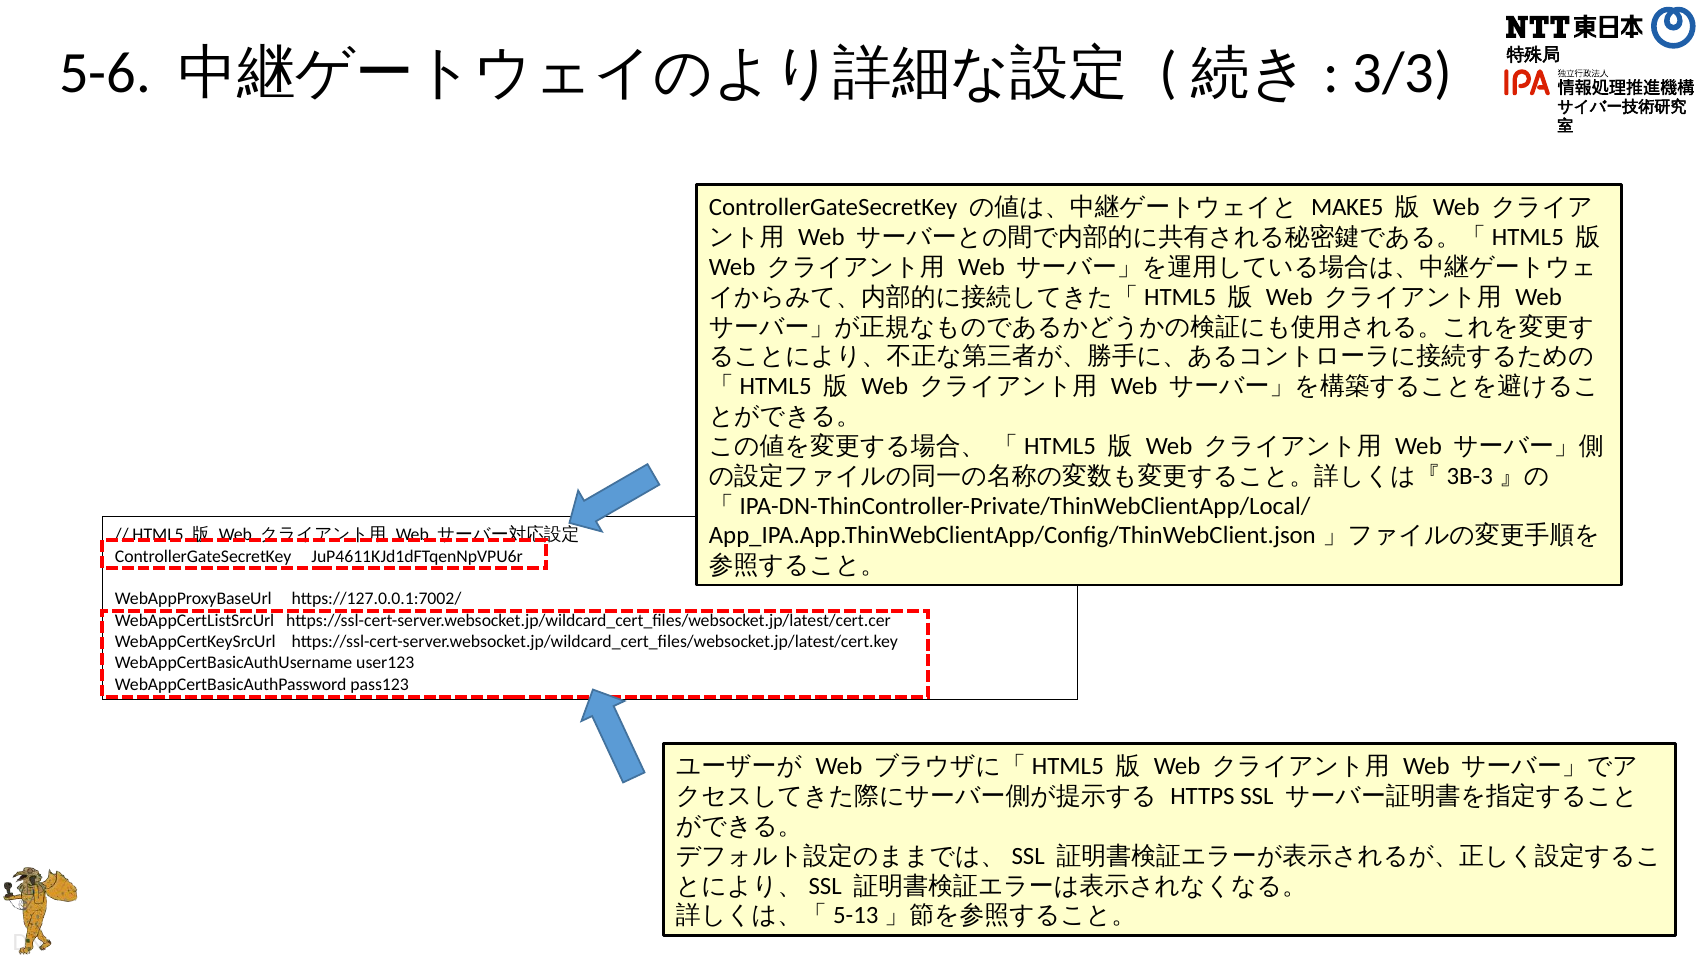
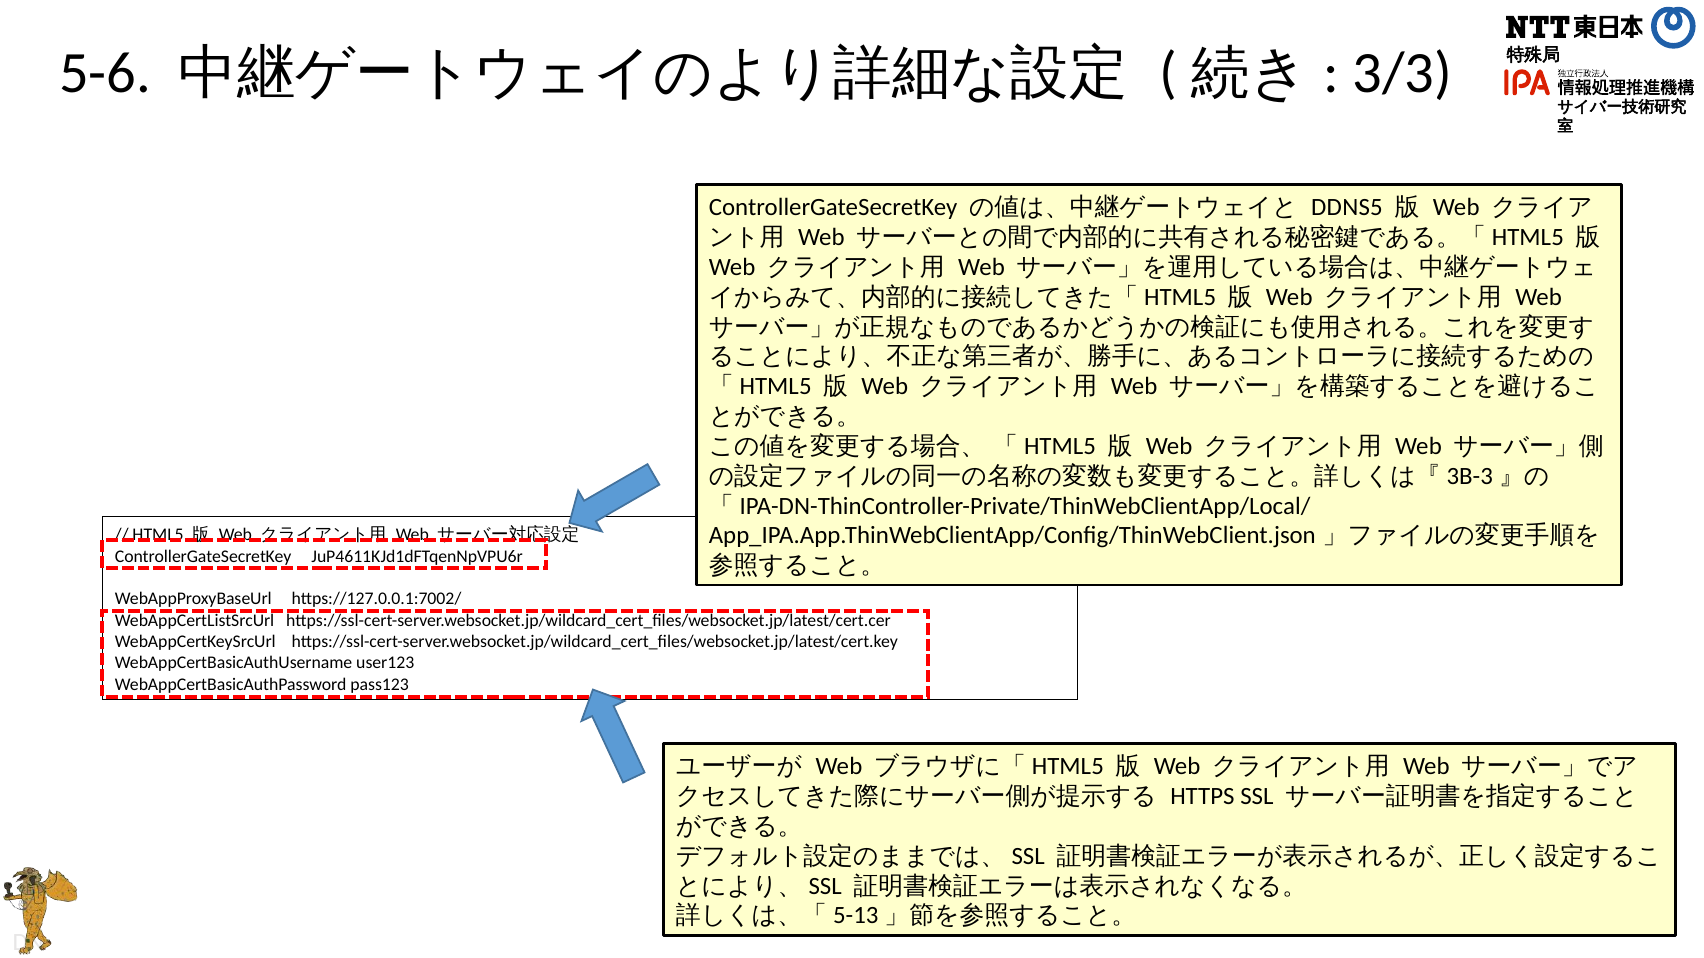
MAKE5: MAKE5 -> DDNS5
